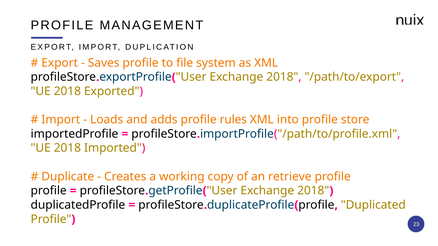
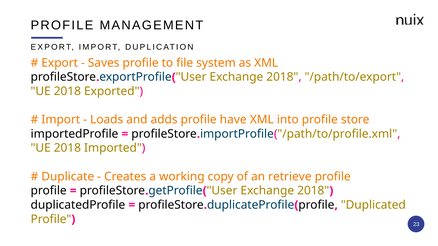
rules: rules -> have
